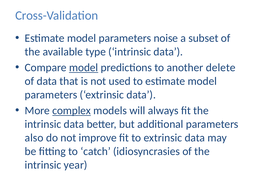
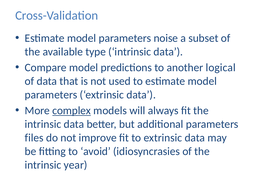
model at (84, 67) underline: present -> none
delete: delete -> logical
also: also -> files
catch: catch -> avoid
